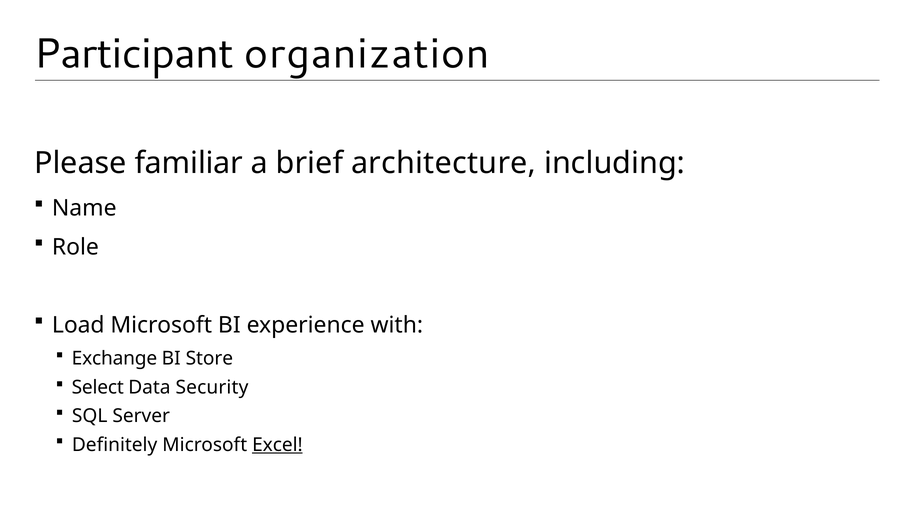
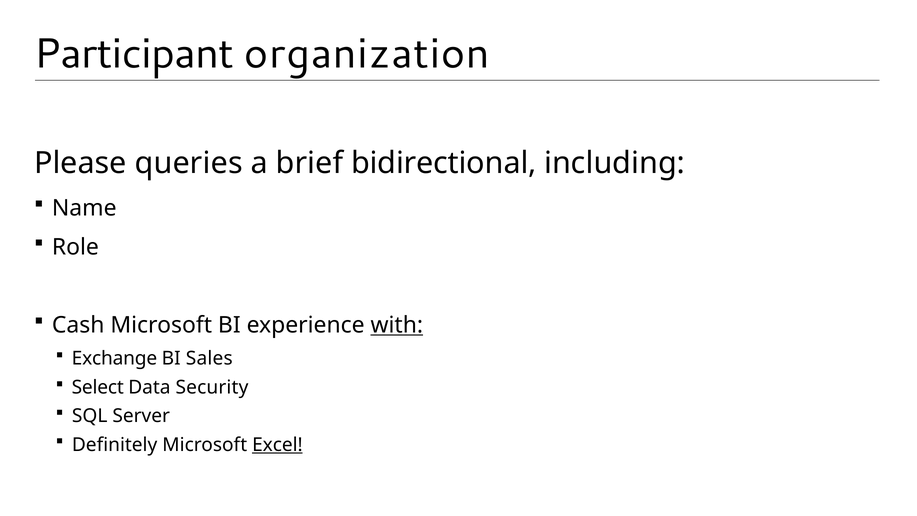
familiar: familiar -> queries
architecture: architecture -> bidirectional
Load: Load -> Cash
with underline: none -> present
Store: Store -> Sales
